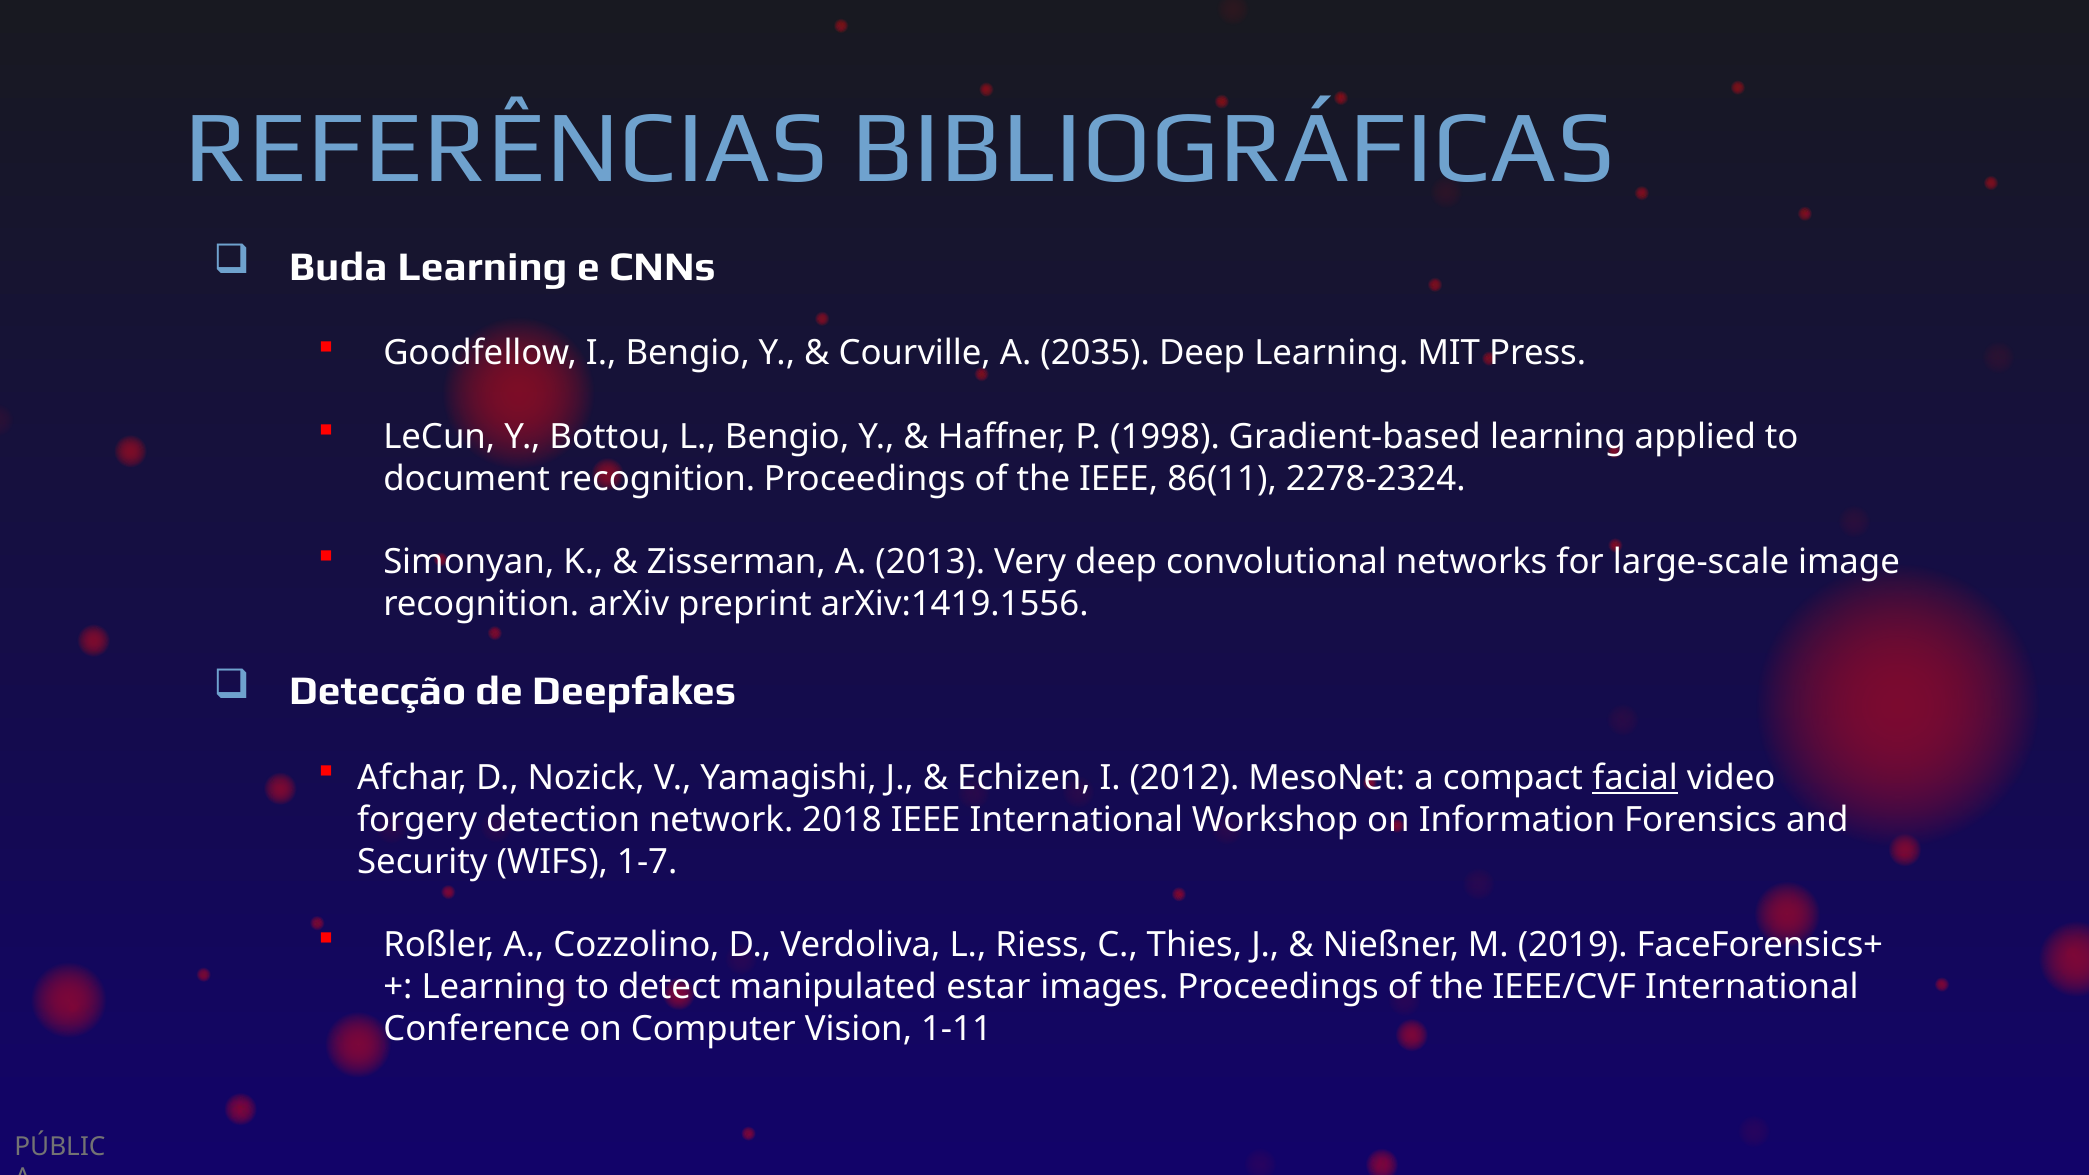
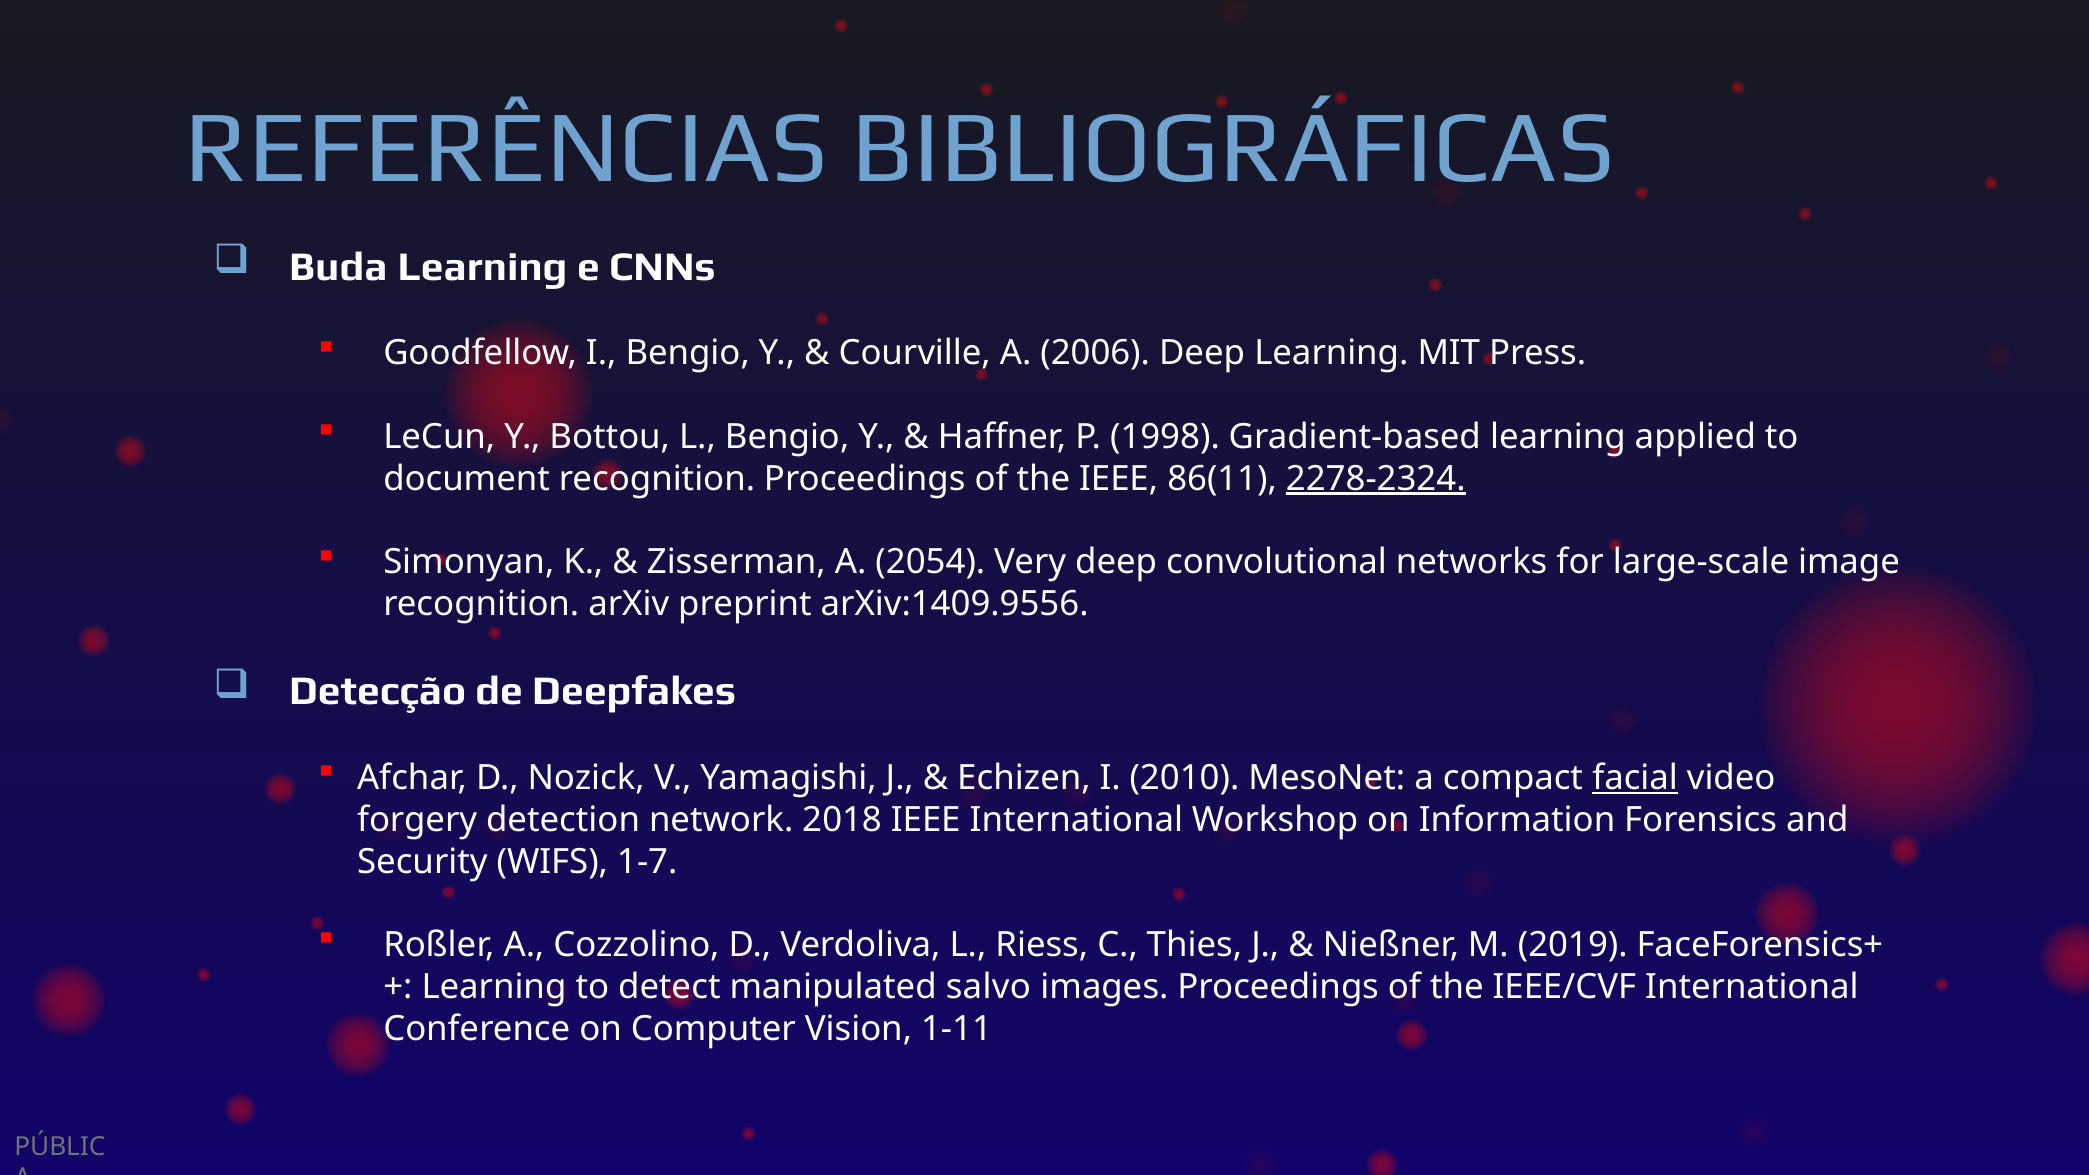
2035: 2035 -> 2006
2278-2324 underline: none -> present
2013: 2013 -> 2054
arXiv:1419.1556: arXiv:1419.1556 -> arXiv:1409.9556
2012: 2012 -> 2010
estar: estar -> salvo
